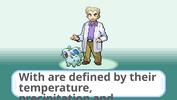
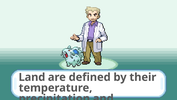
With: With -> Land
